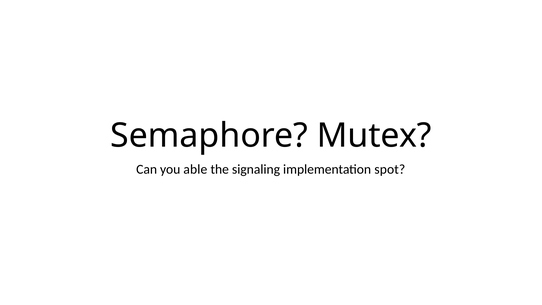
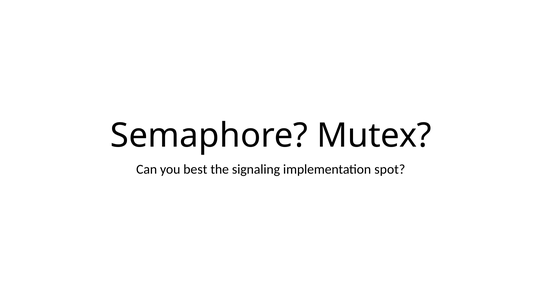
able: able -> best
